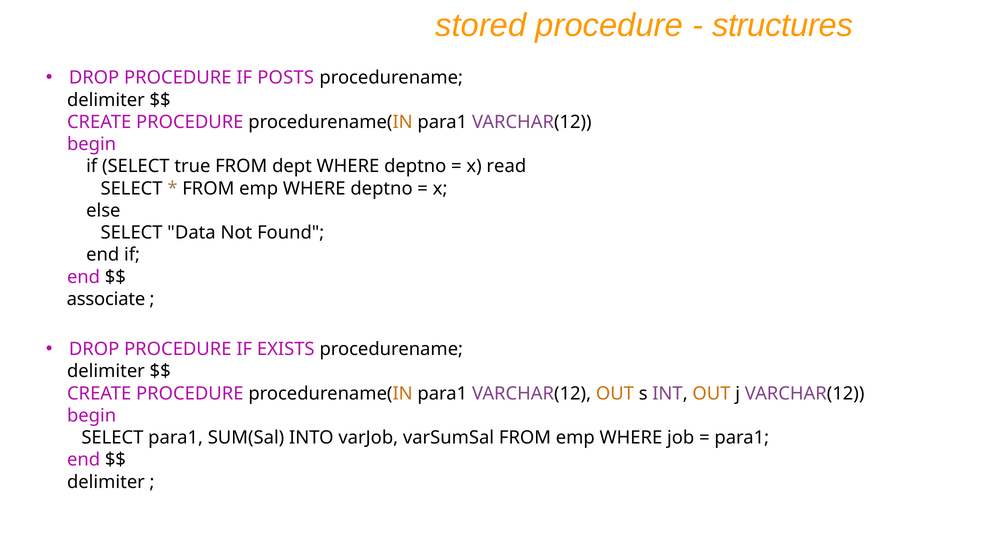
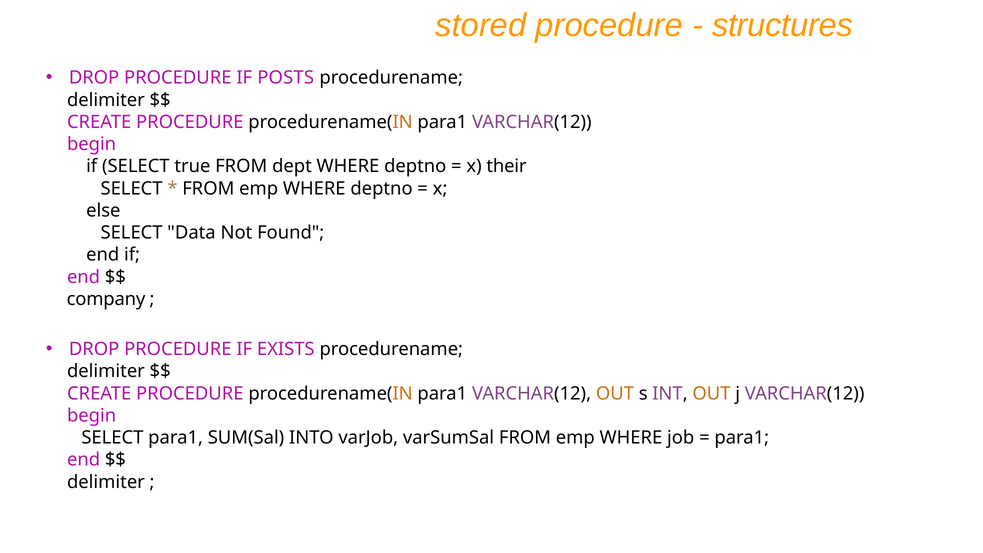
read: read -> their
associate: associate -> company
